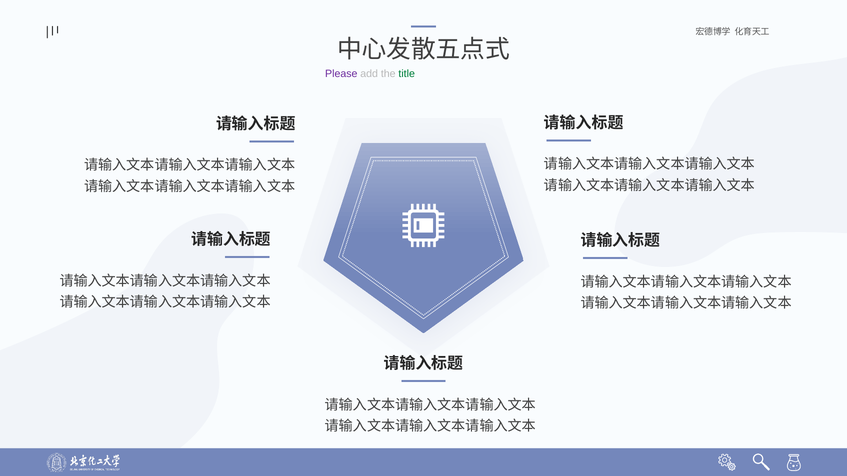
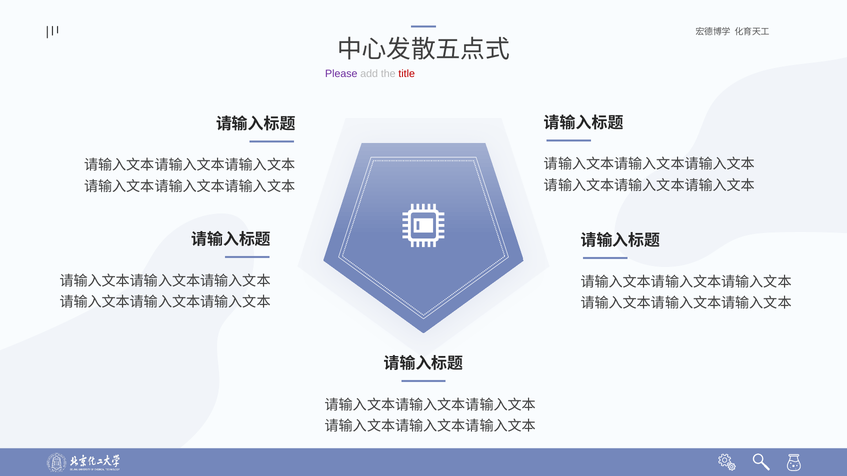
title colour: green -> red
